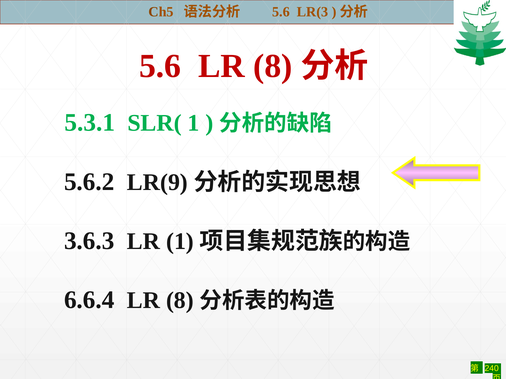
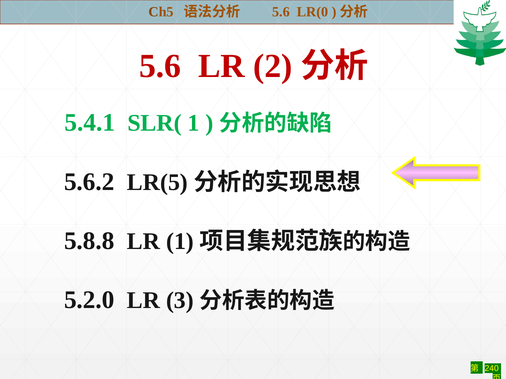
LR(3: LR(3 -> LR(0
5.6 LR 8: 8 -> 2
5.3.1: 5.3.1 -> 5.4.1
LR(9: LR(9 -> LR(5
3.6.3: 3.6.3 -> 5.8.8
6.6.4: 6.6.4 -> 5.2.0
8 at (180, 301): 8 -> 3
